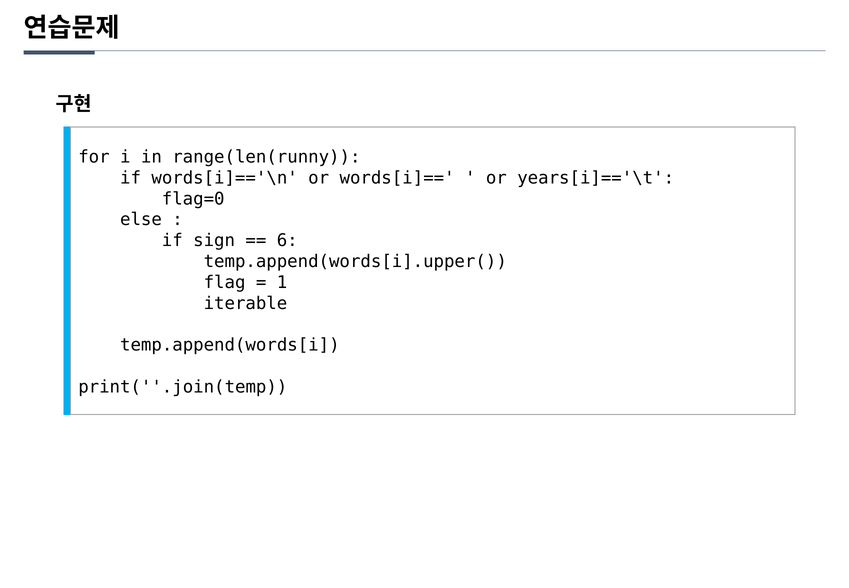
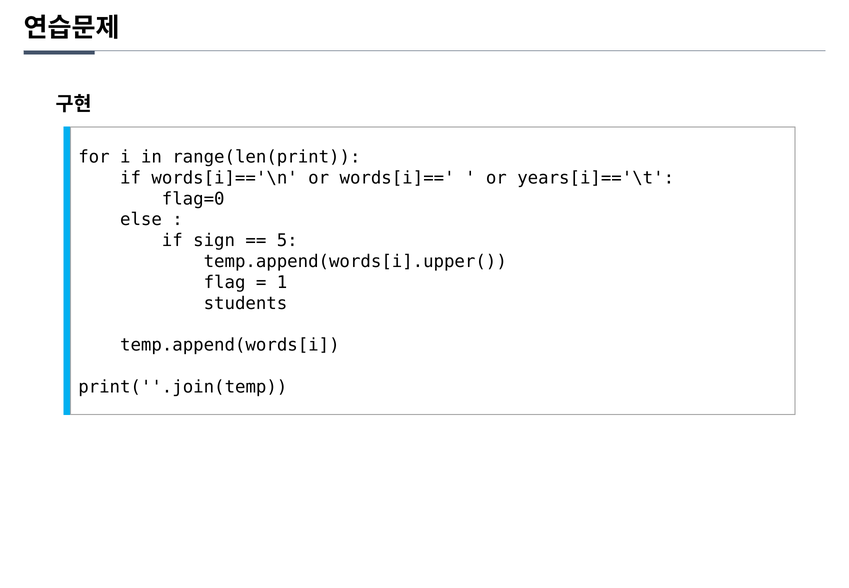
range(len(runny: range(len(runny -> range(len(print
6: 6 -> 5
iterable: iterable -> students
